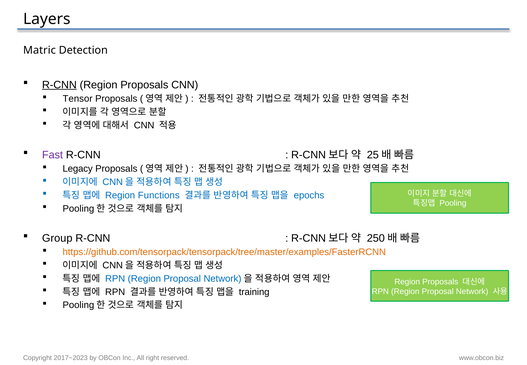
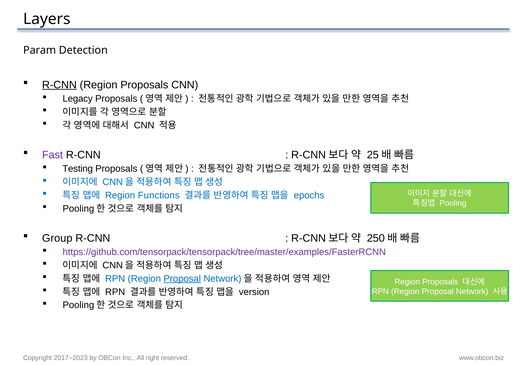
Matric: Matric -> Param
Tensor: Tensor -> Legacy
Legacy: Legacy -> Testing
https://github.com/tensorpack/tensorpack/tree/master/examples/FasterRCNN colour: orange -> purple
Proposal at (182, 279) underline: none -> present
training: training -> version
